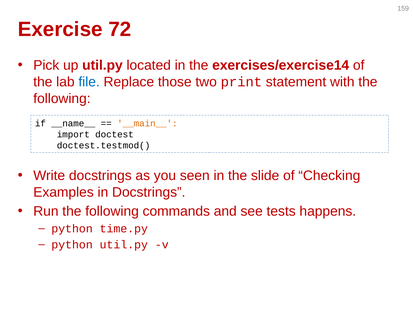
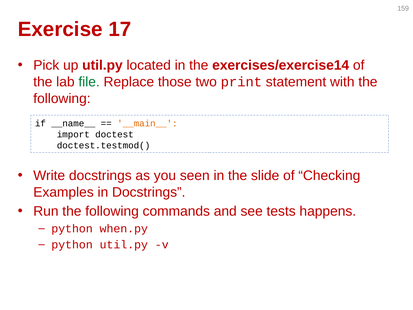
72: 72 -> 17
file colour: blue -> green
time.py: time.py -> when.py
